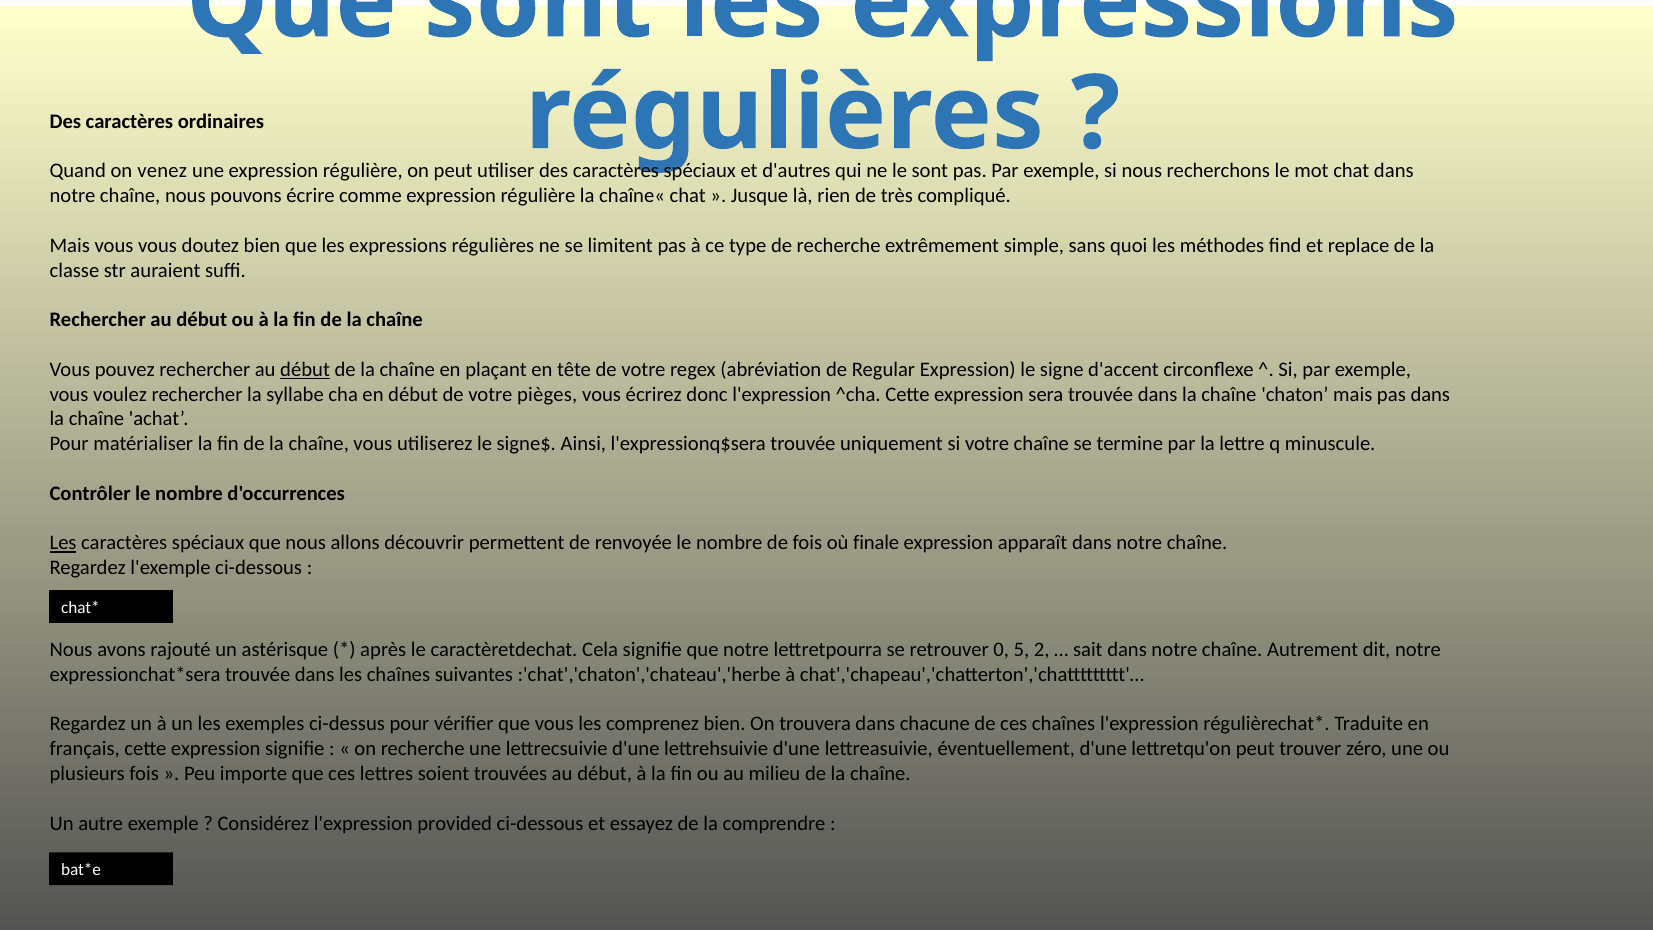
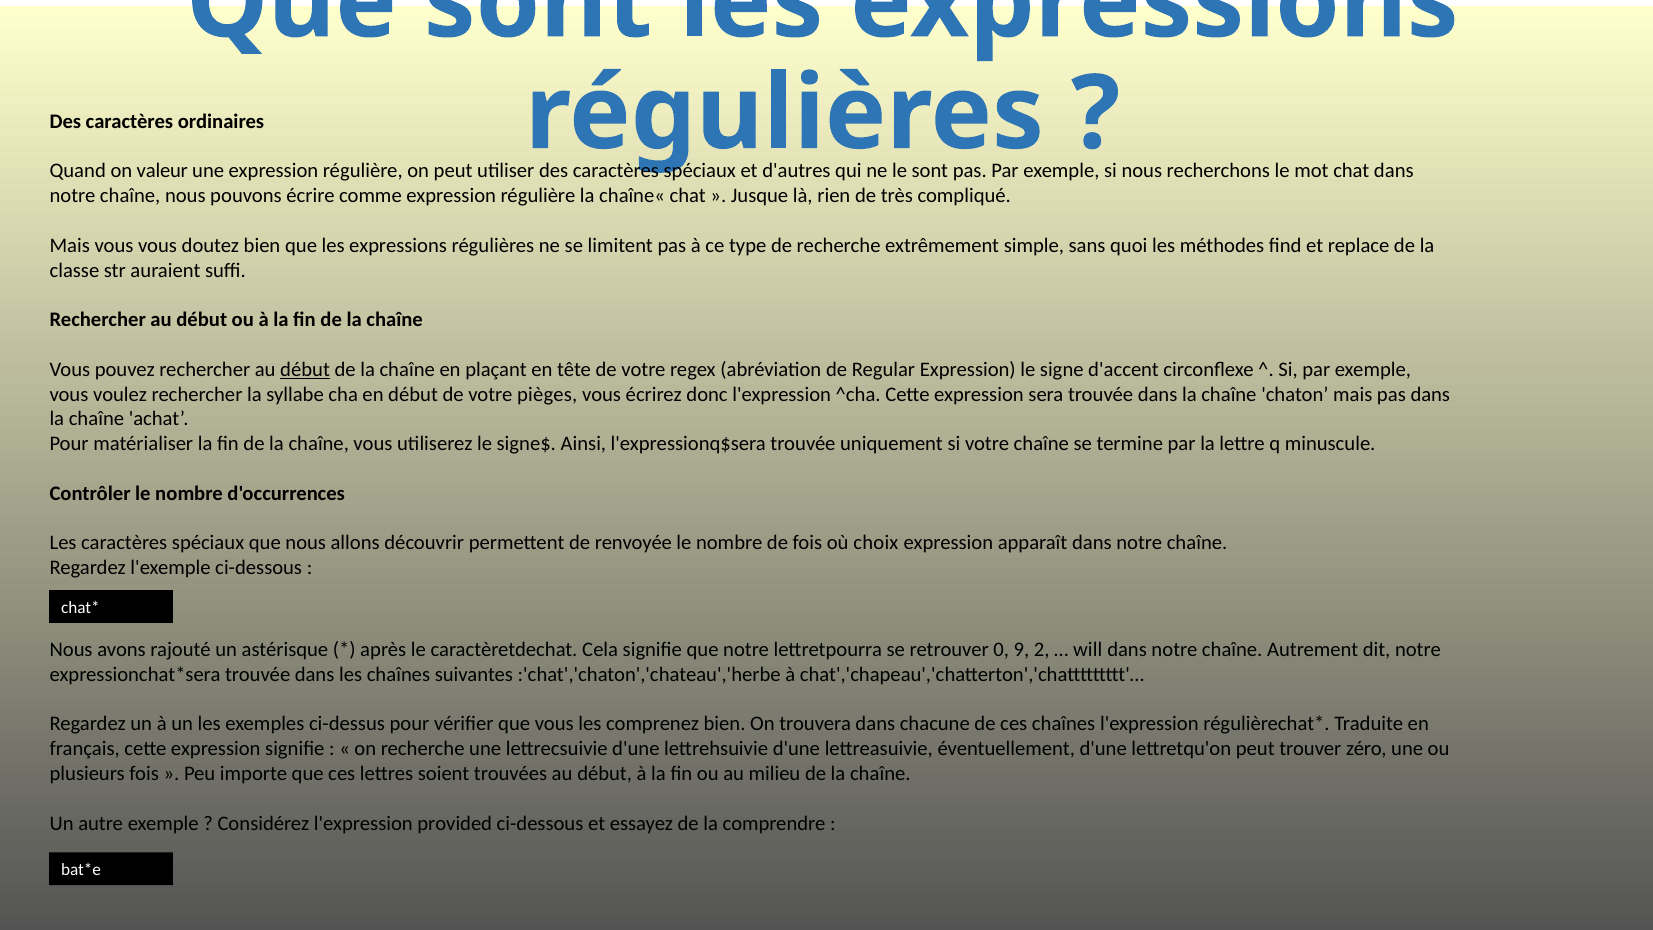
venez: venez -> valeur
Les at (63, 543) underline: present -> none
finale: finale -> choix
5: 5 -> 9
sait: sait -> will
